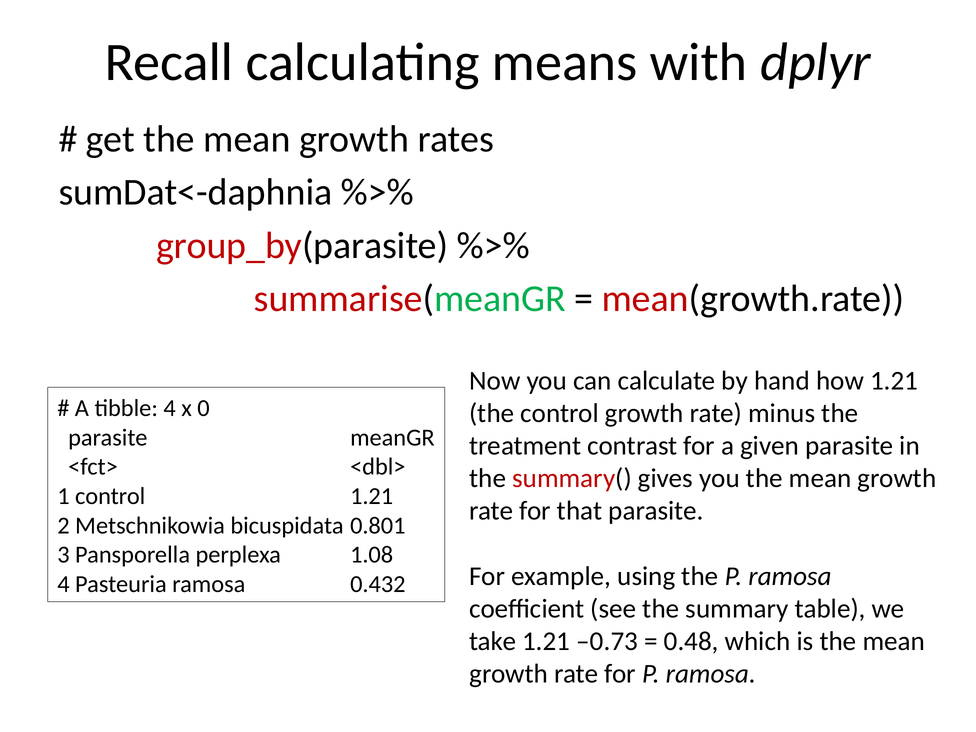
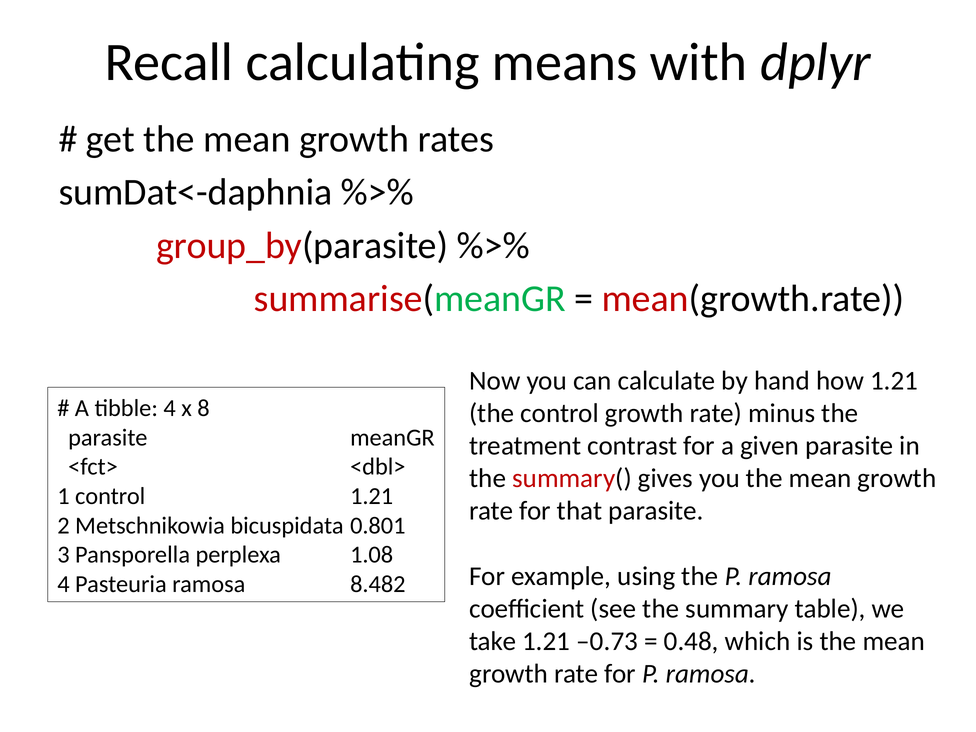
0: 0 -> 8
0.432: 0.432 -> 8.482
